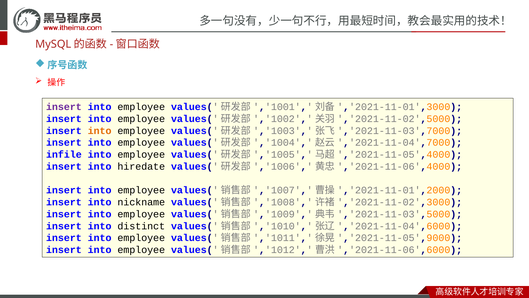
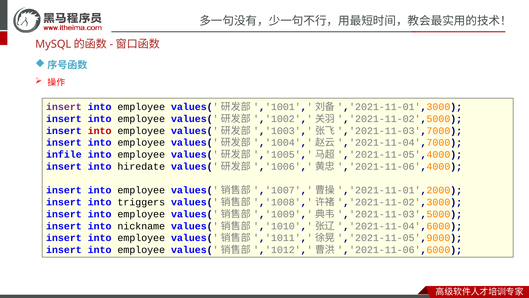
into at (100, 131) colour: orange -> red
nickname: nickname -> triggers
distinct: distinct -> nickname
